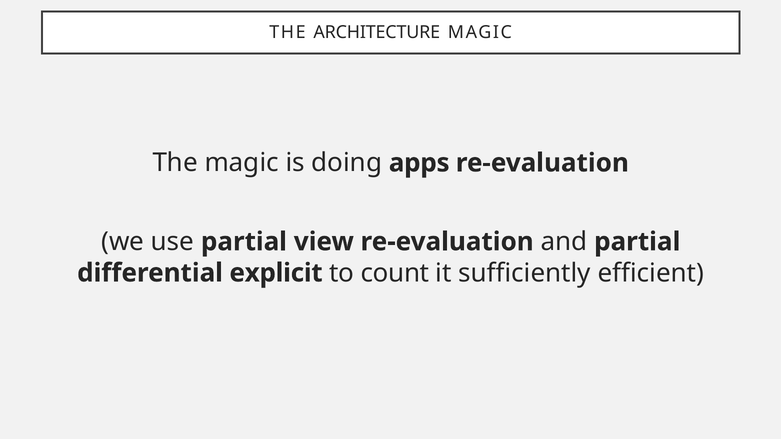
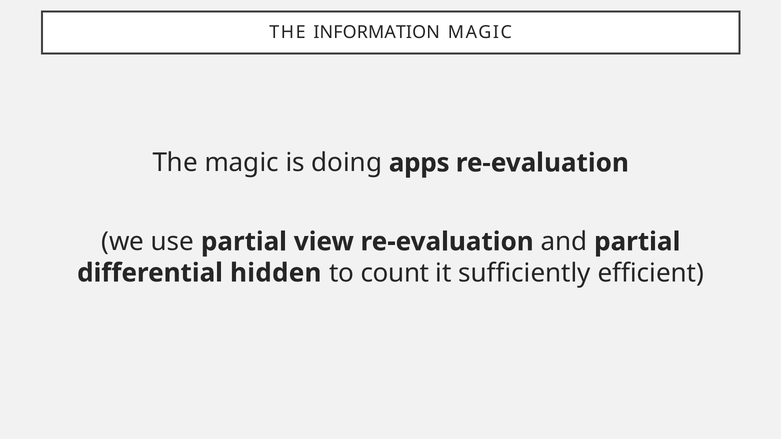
ARCHITECTURE: ARCHITECTURE -> INFORMATION
explicit: explicit -> hidden
